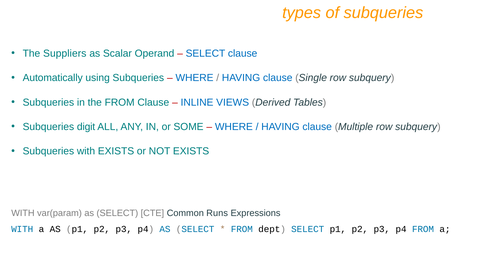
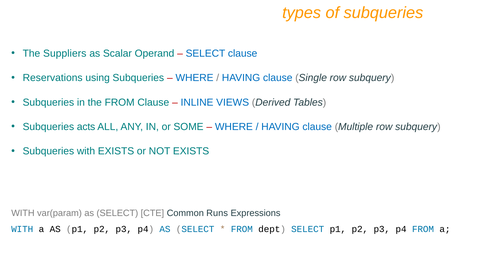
Automatically: Automatically -> Reservations
digit: digit -> acts
